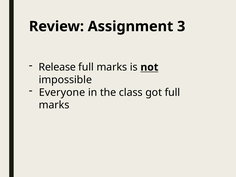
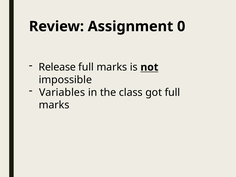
3: 3 -> 0
Everyone: Everyone -> Variables
